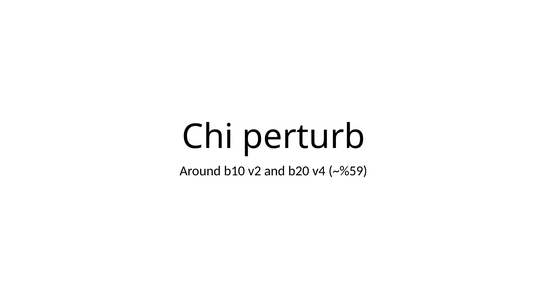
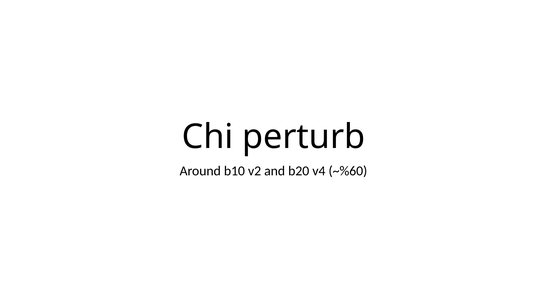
~%59: ~%59 -> ~%60
